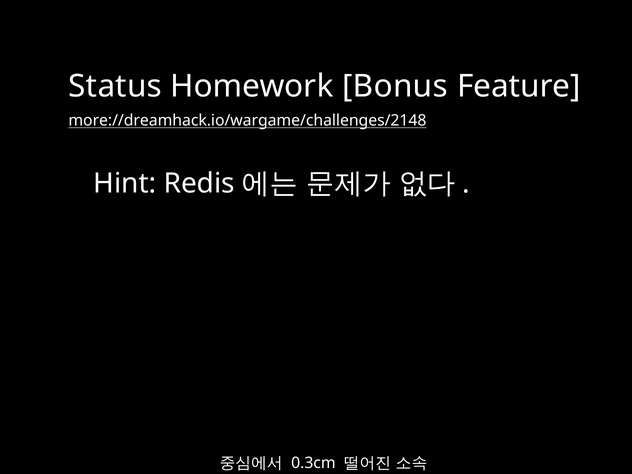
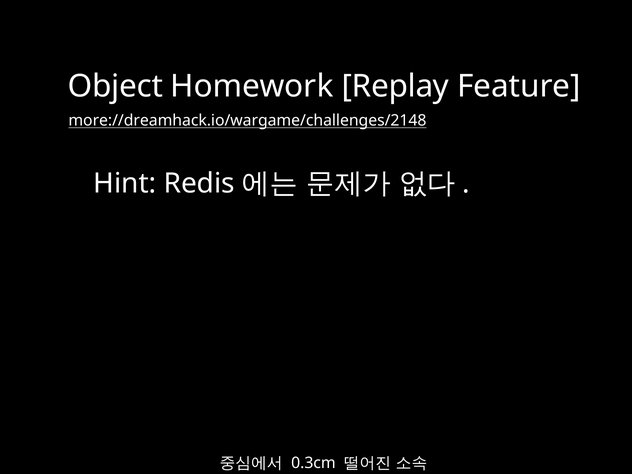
Status: Status -> Object
Bonus: Bonus -> Replay
